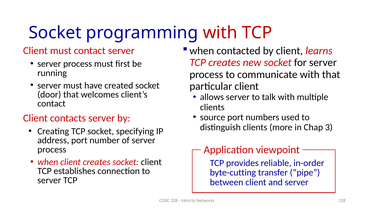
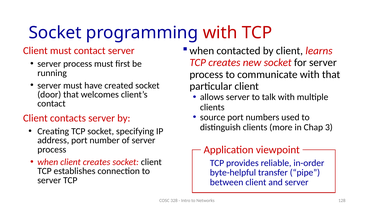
byte-cutting: byte-cutting -> byte-helpful
